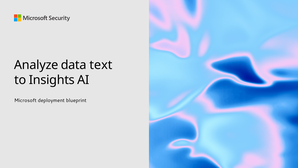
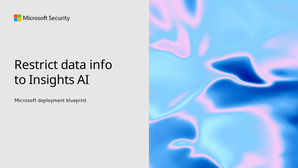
Analyze: Analyze -> Restrict
text: text -> info
